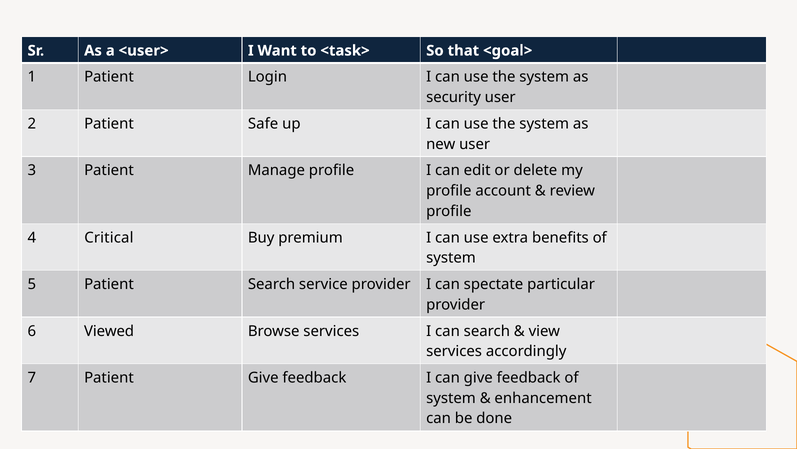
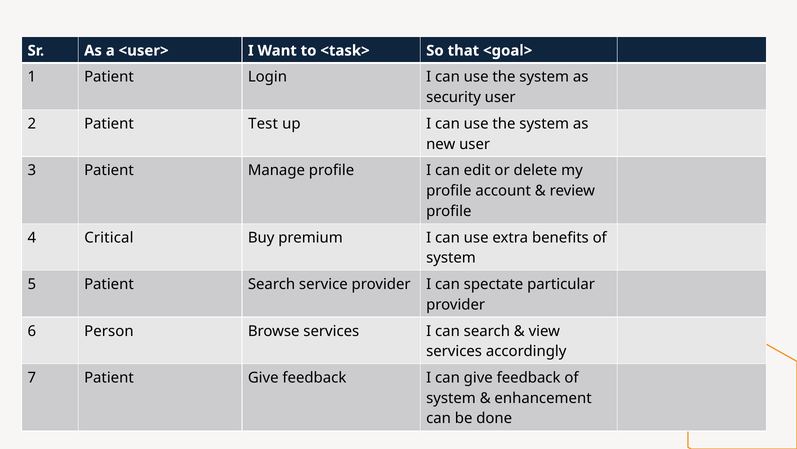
Safe: Safe -> Test
Viewed: Viewed -> Person
